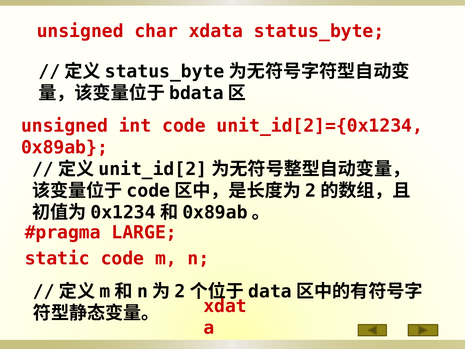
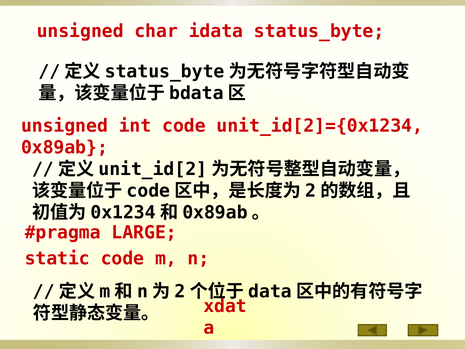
xdata: xdata -> idata
